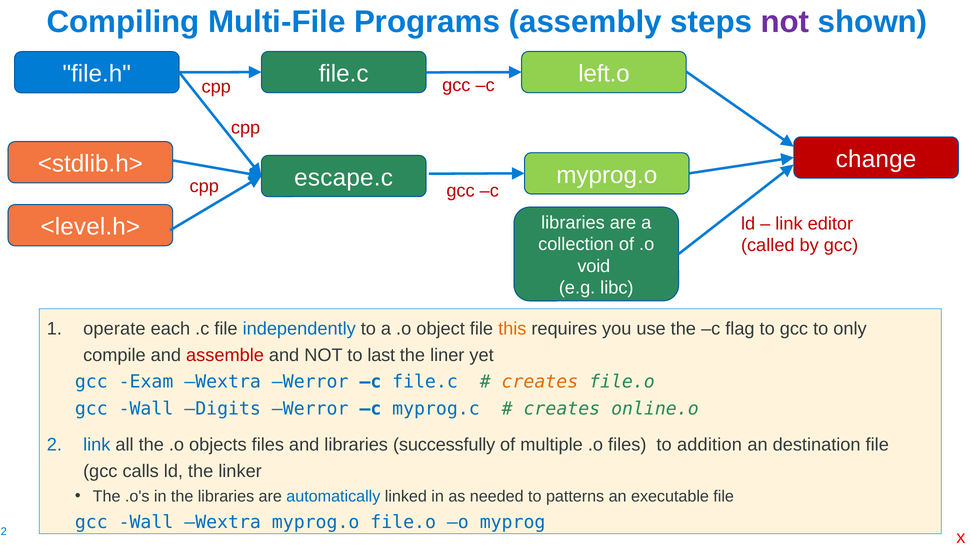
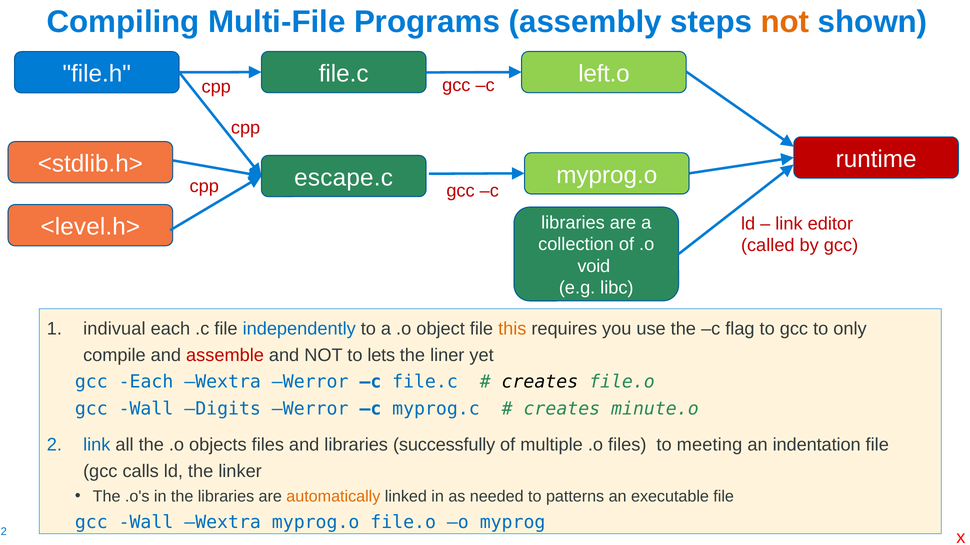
not at (785, 22) colour: purple -> orange
change: change -> runtime
operate: operate -> indivual
last: last -> lets
gcc Exam: Exam -> Each
creates at (540, 382) colour: orange -> black
online.o: online.o -> minute.o
addition: addition -> meeting
destination: destination -> indentation
automatically colour: blue -> orange
